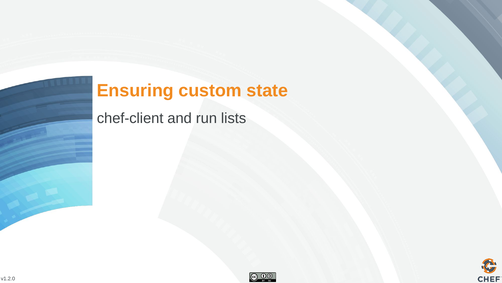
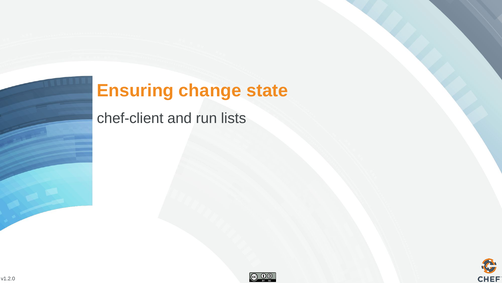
custom: custom -> change
